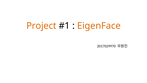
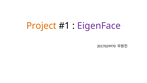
EigenFace colour: orange -> purple
